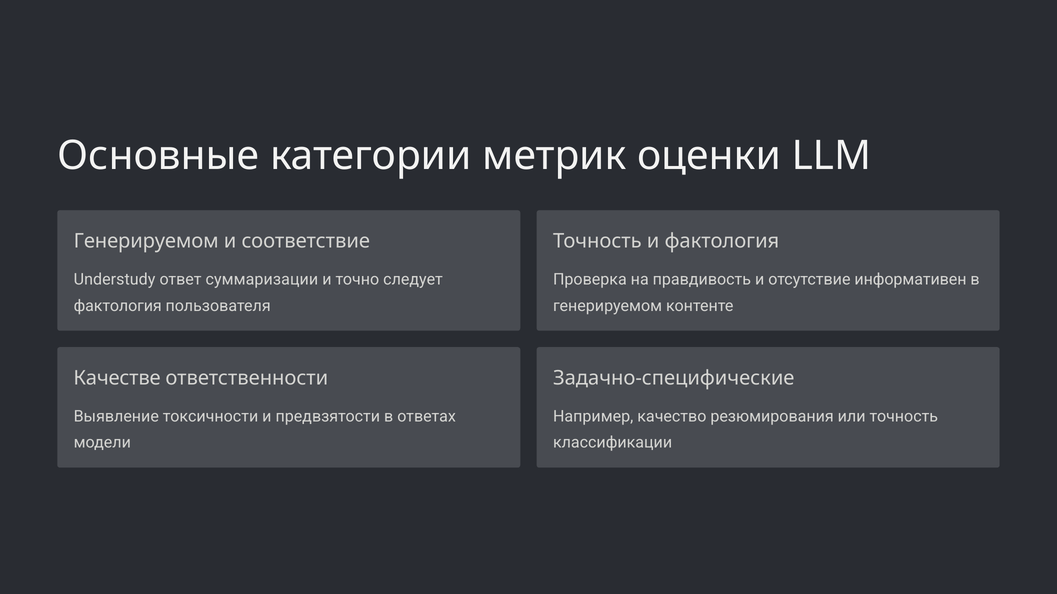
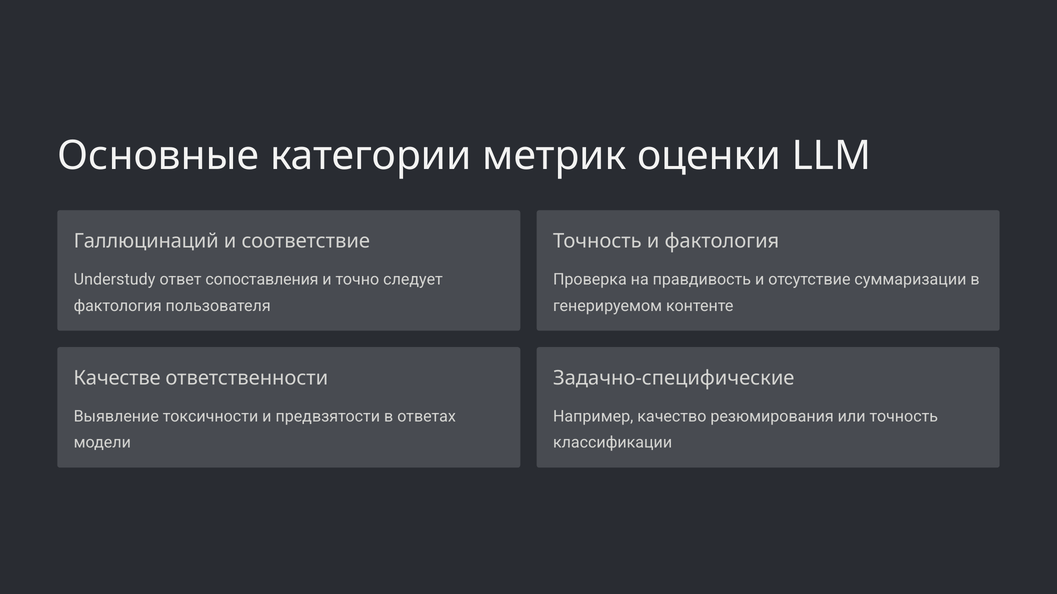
Генерируемом at (146, 241): Генерируемом -> Галлюцинаций
суммаризации: суммаризации -> сопоставления
информативен: информативен -> суммаризации
